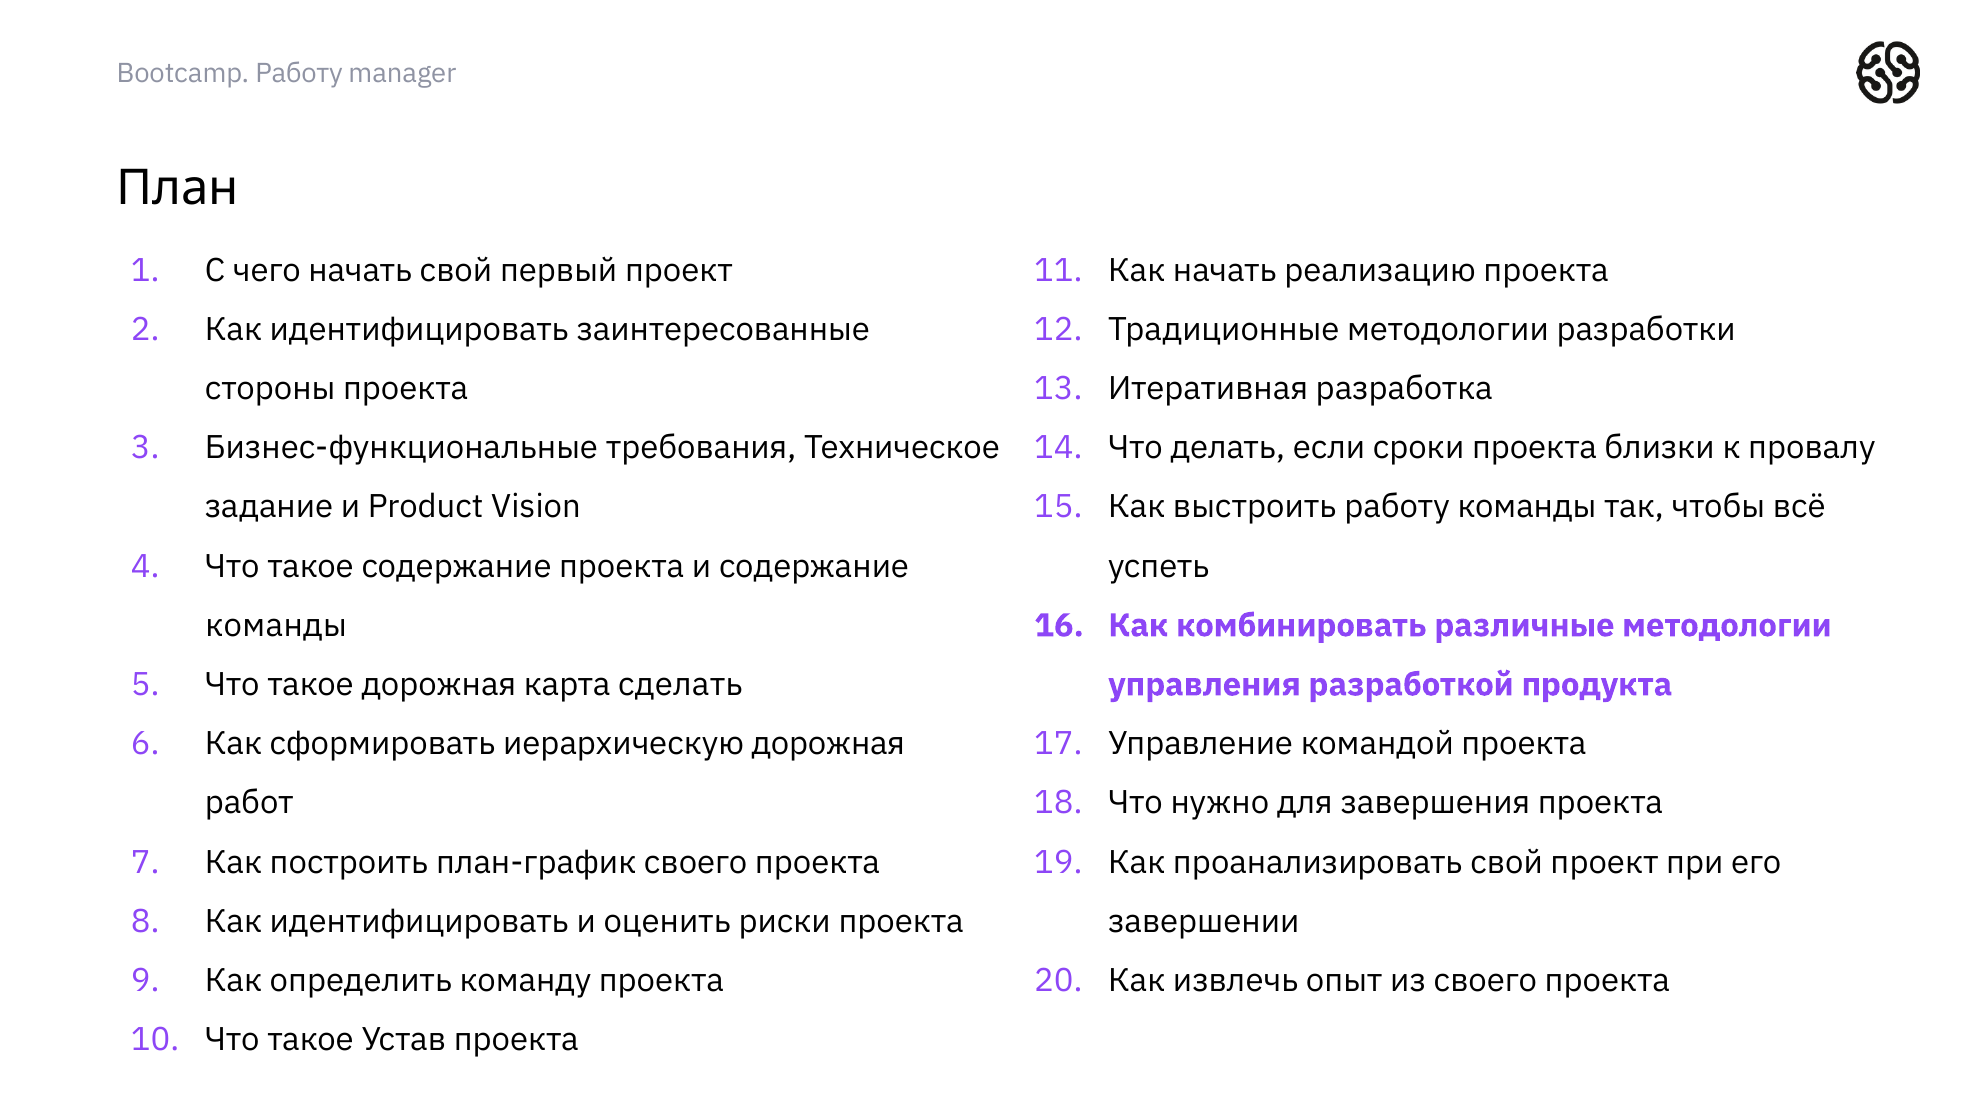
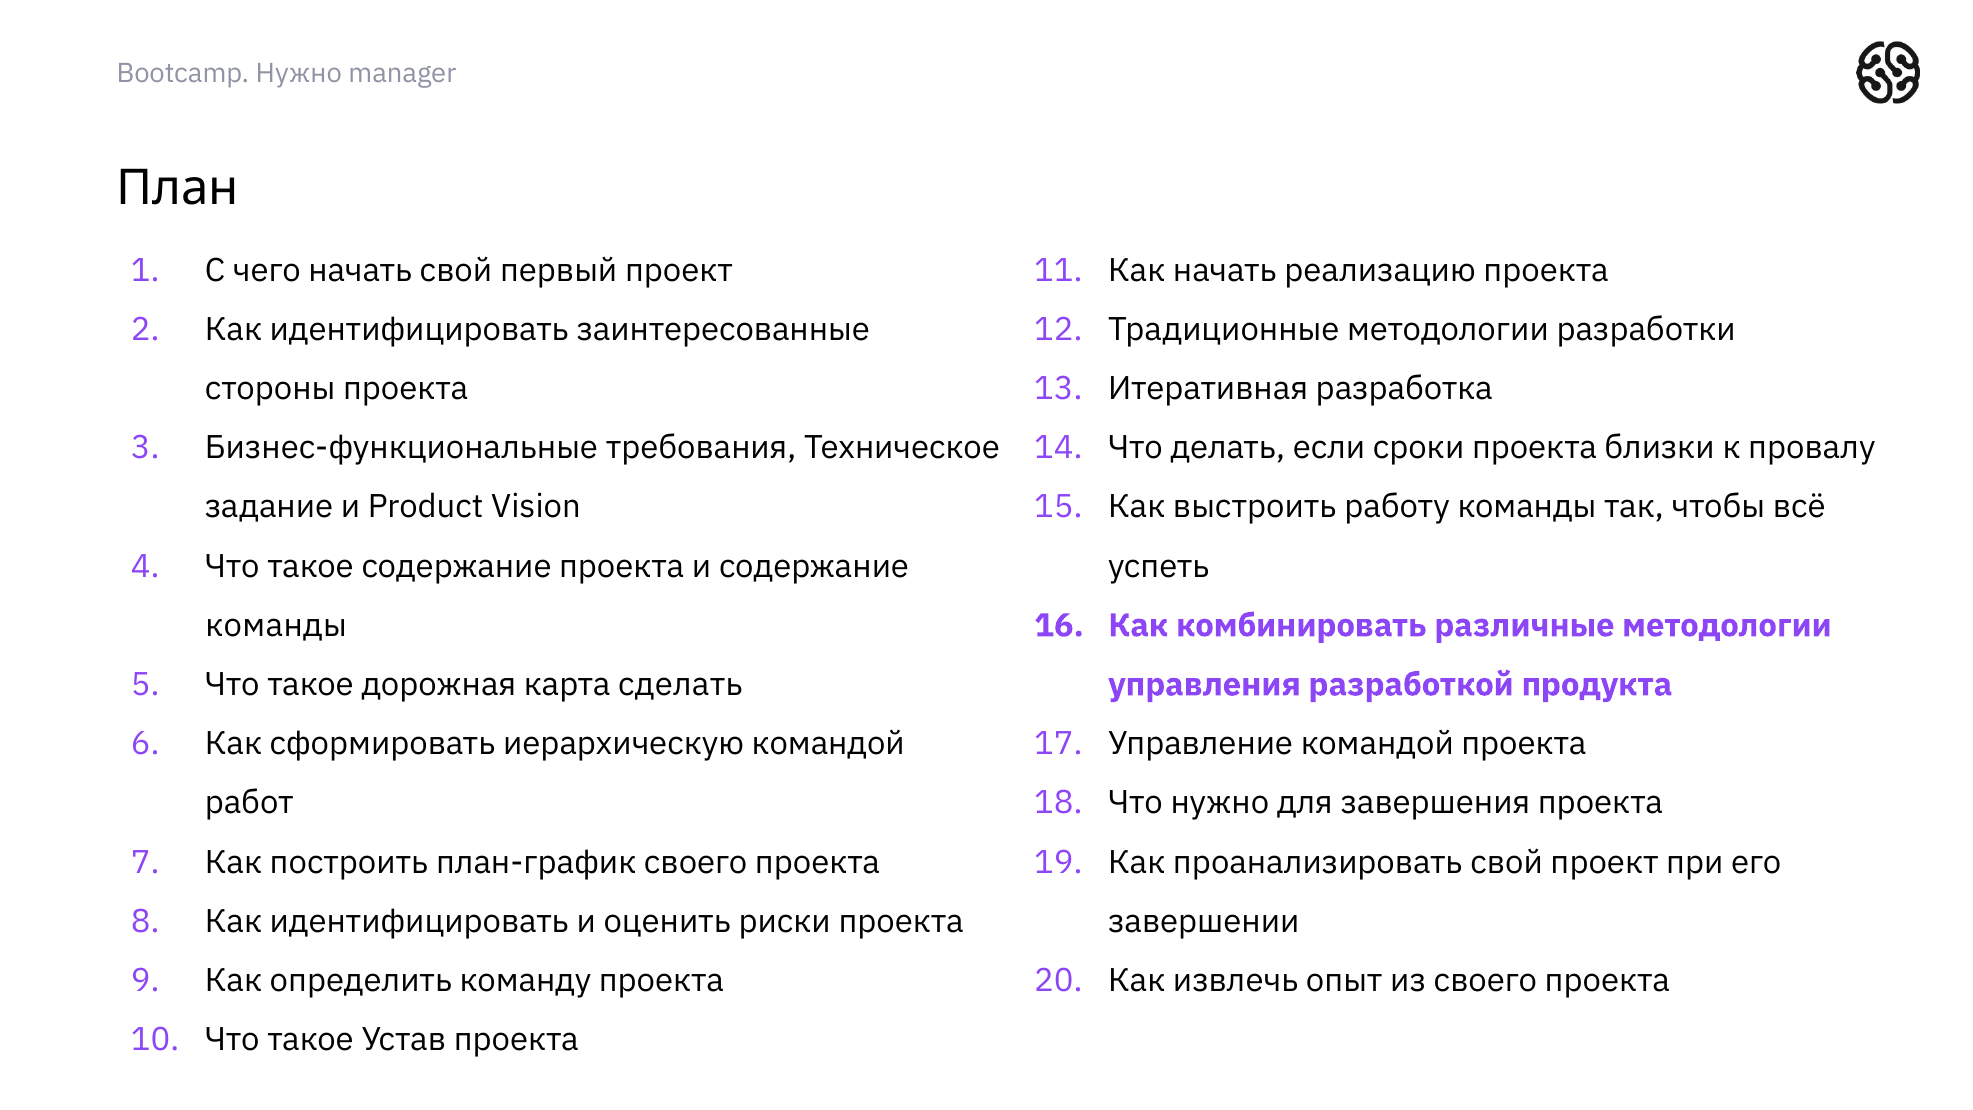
Bootcamp Работу: Работу -> Нужно
иерархическую дорожная: дорожная -> командой
